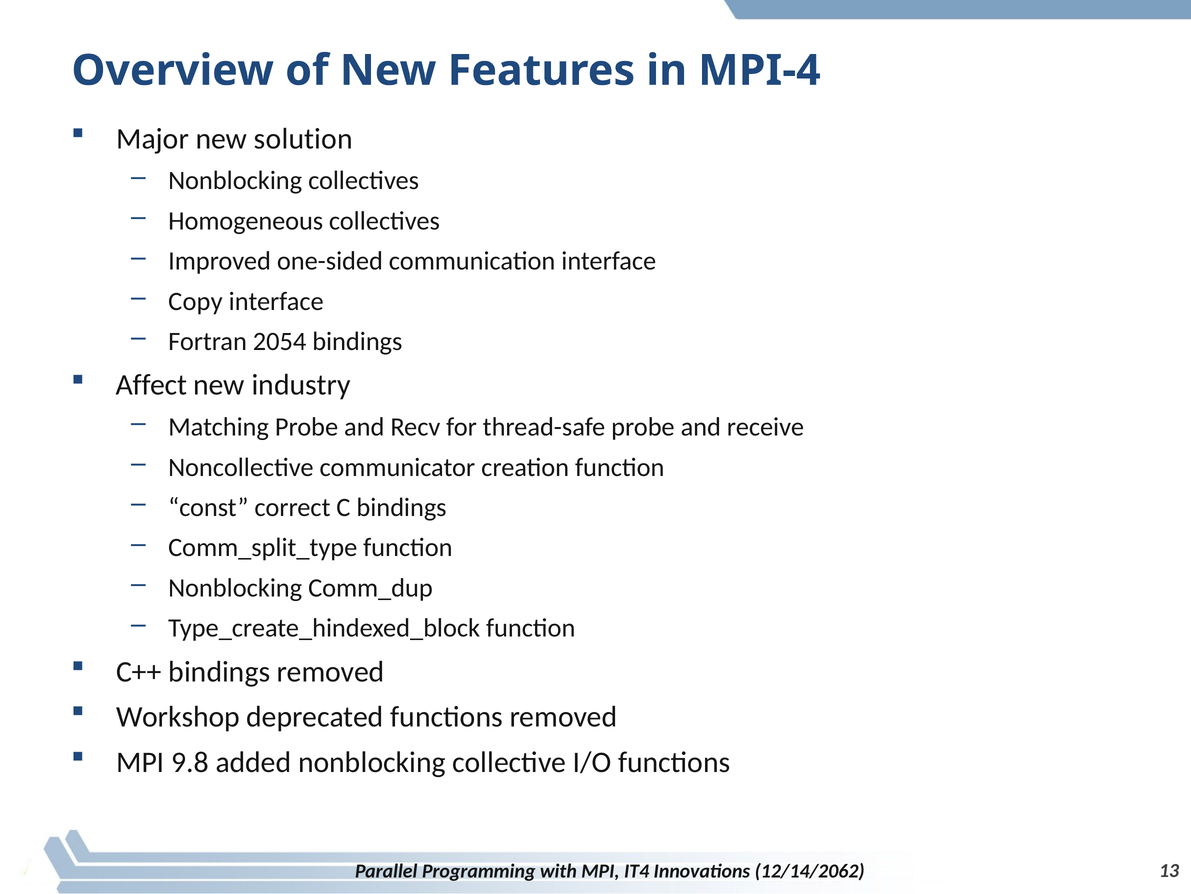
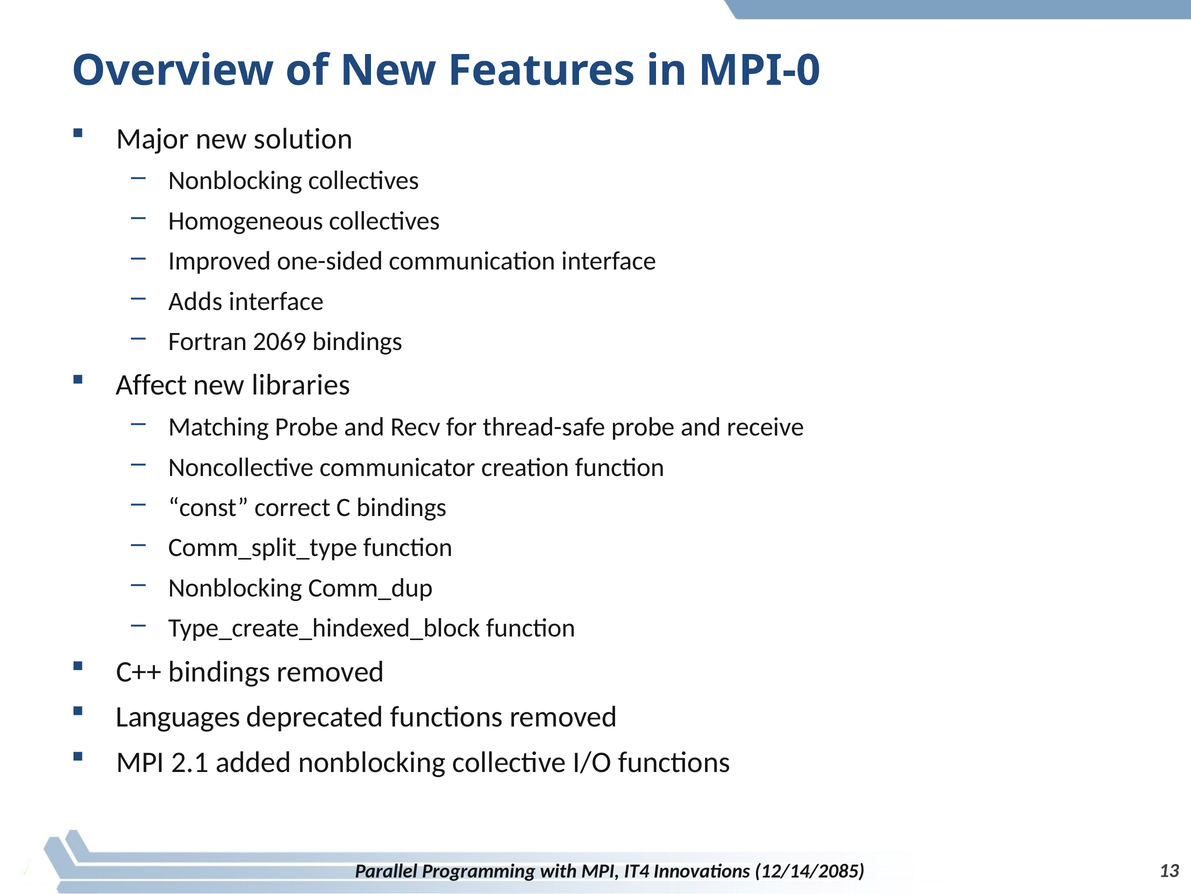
MPI-4: MPI-4 -> MPI-0
Copy: Copy -> Adds
2054: 2054 -> 2069
industry: industry -> libraries
Workshop: Workshop -> Languages
9.8: 9.8 -> 2.1
12/14/2062: 12/14/2062 -> 12/14/2085
